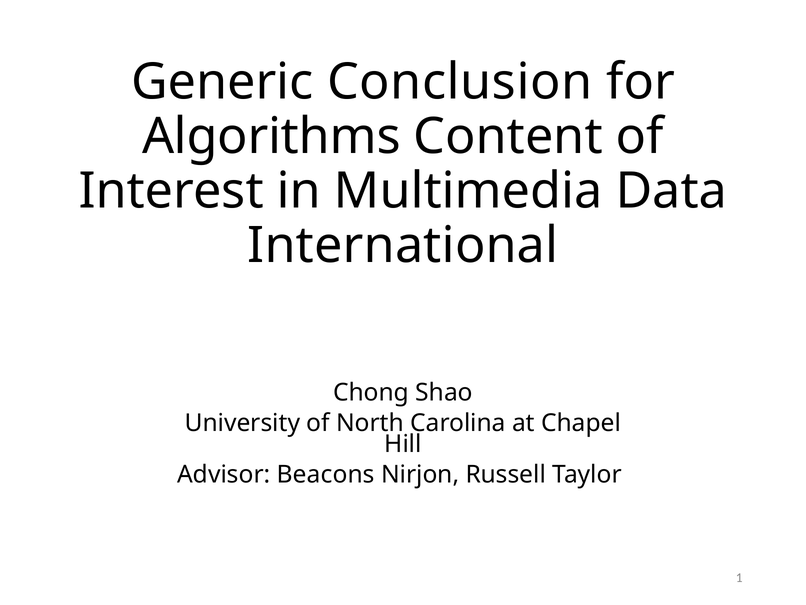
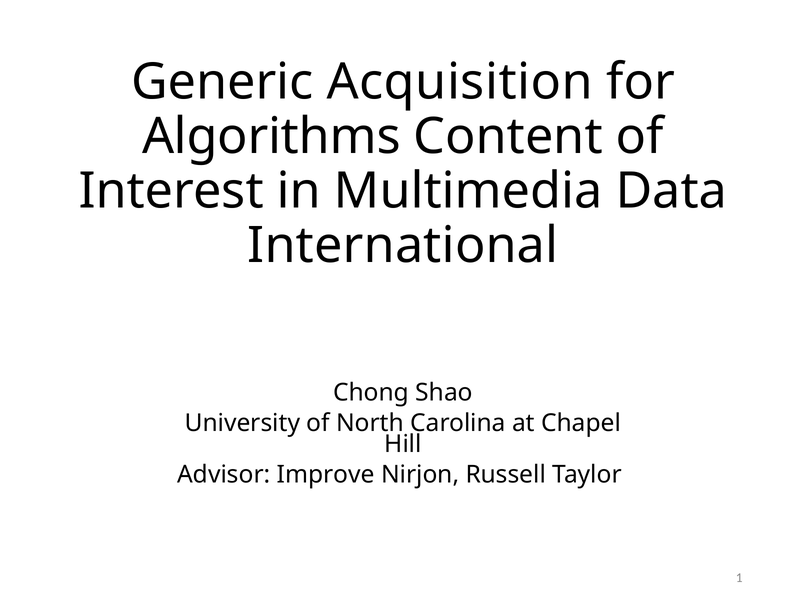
Conclusion: Conclusion -> Acquisition
Beacons: Beacons -> Improve
